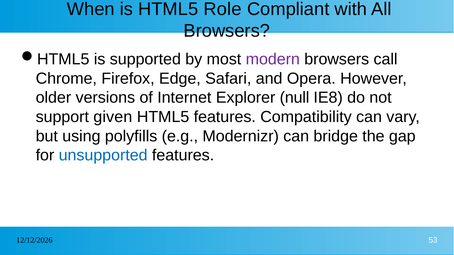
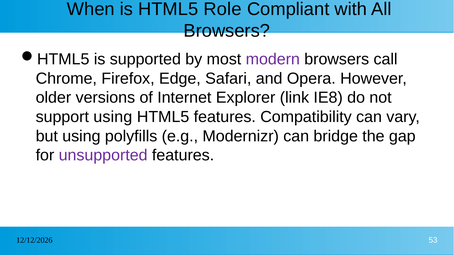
null: null -> link
support given: given -> using
unsupported colour: blue -> purple
